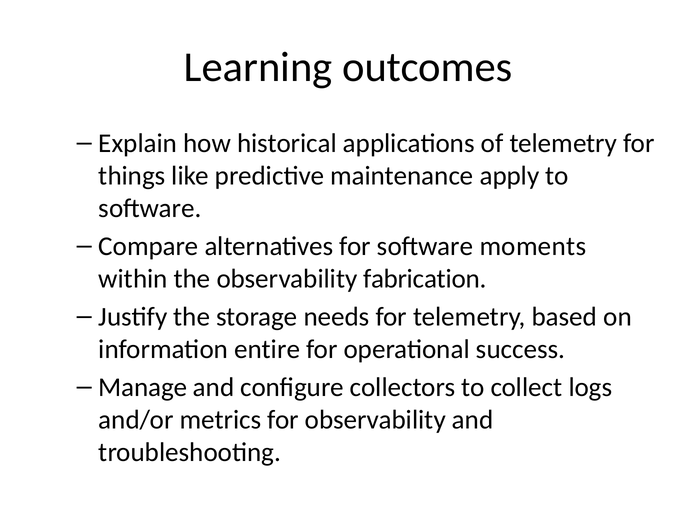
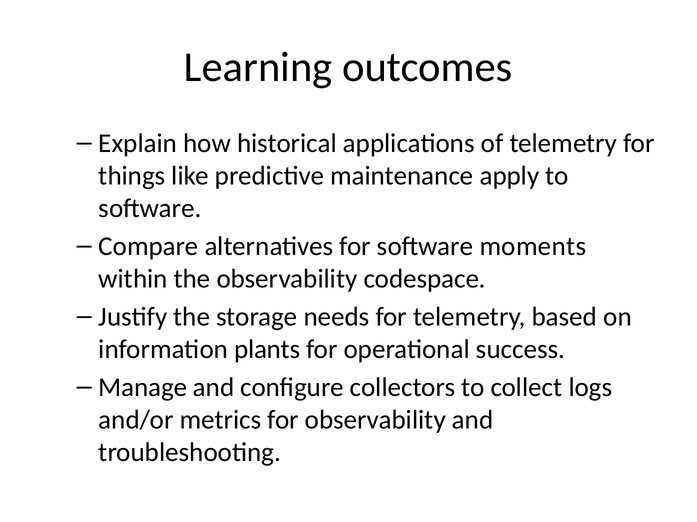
fabrication: fabrication -> codespace
entire: entire -> plants
